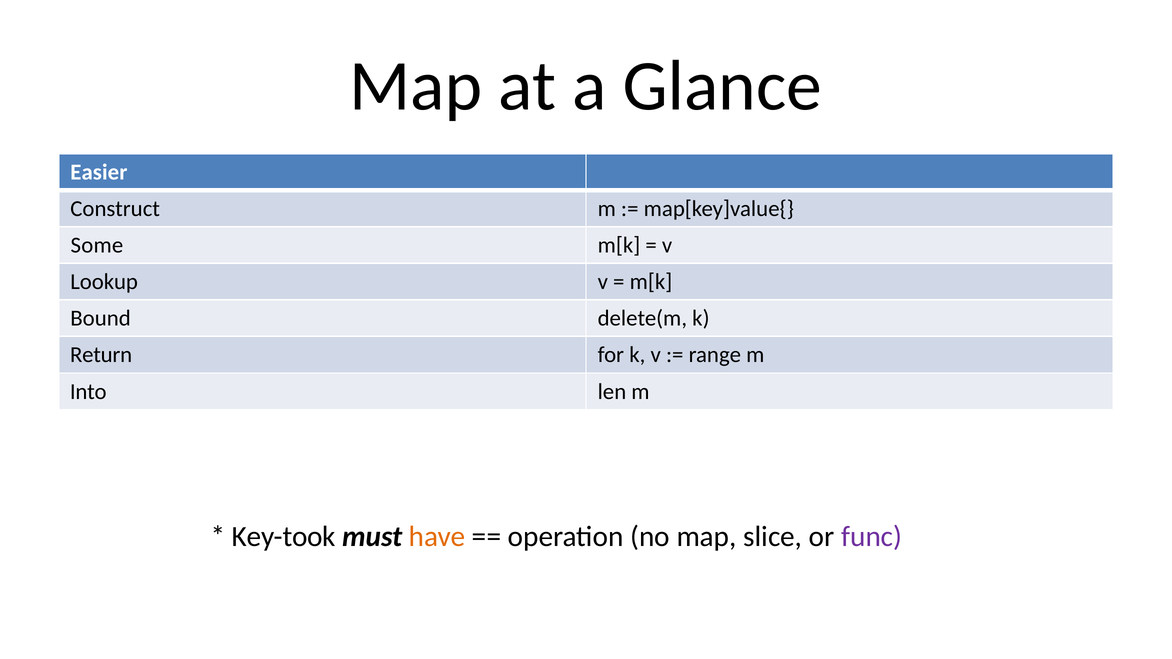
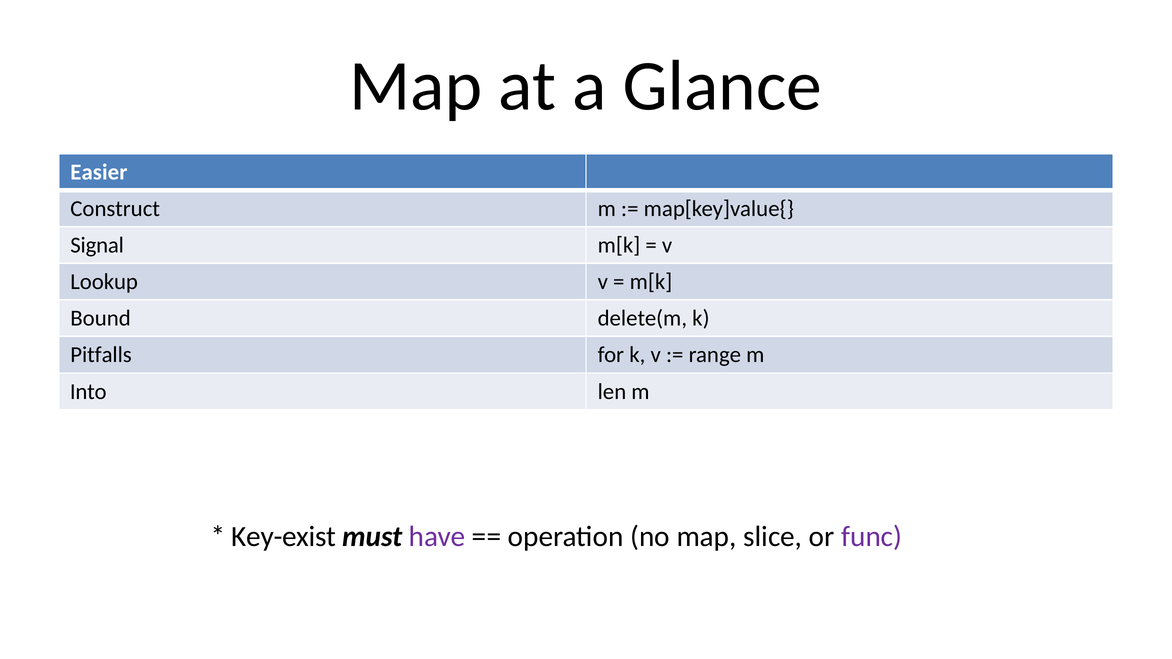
Some: Some -> Signal
Return: Return -> Pitfalls
Key-took: Key-took -> Key-exist
have colour: orange -> purple
